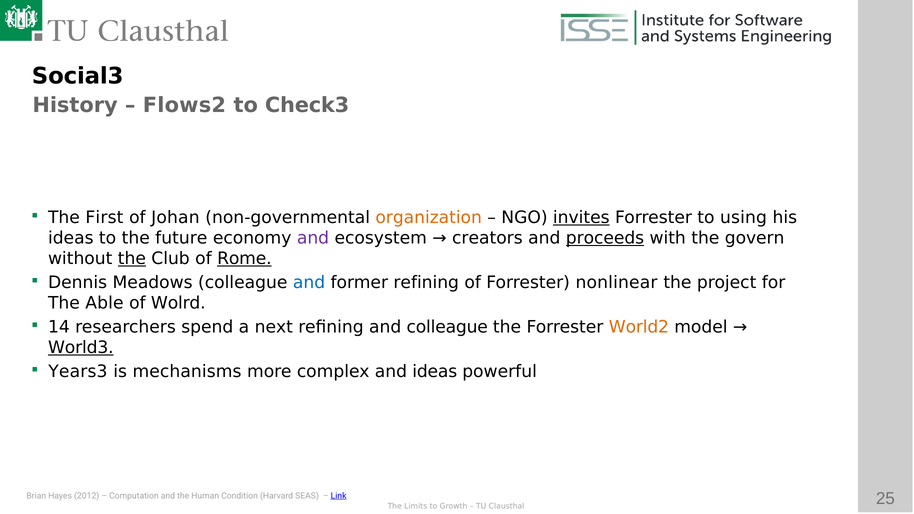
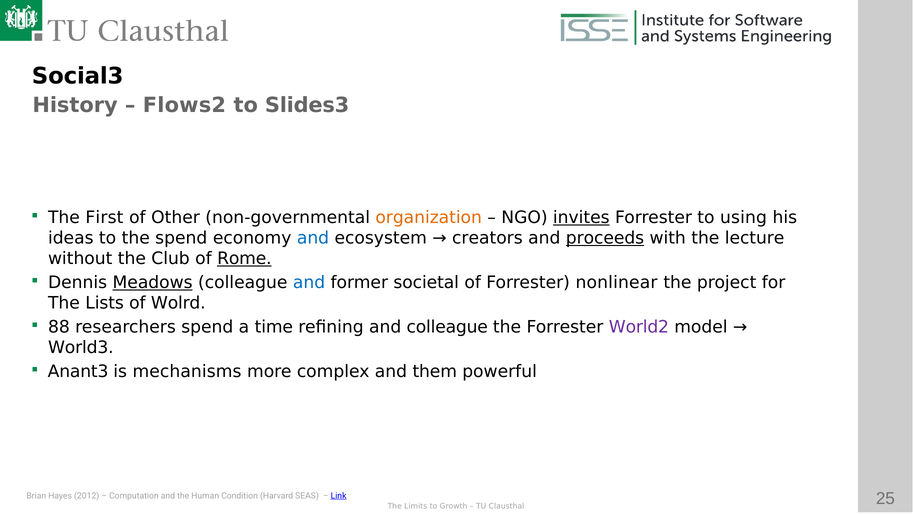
Check3: Check3 -> Slides3
Johan: Johan -> Other
the future: future -> spend
and at (313, 238) colour: purple -> blue
govern: govern -> lecture
the at (132, 259) underline: present -> none
Meadows underline: none -> present
former refining: refining -> societal
Able: Able -> Lists
14: 14 -> 88
next: next -> time
World2 colour: orange -> purple
World3 underline: present -> none
Years3: Years3 -> Anant3
and ideas: ideas -> them
